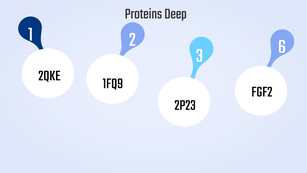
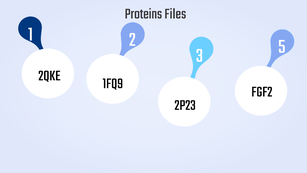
Deep: Deep -> Files
6: 6 -> 5
